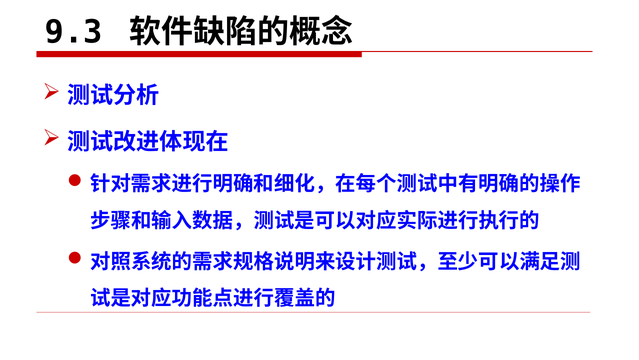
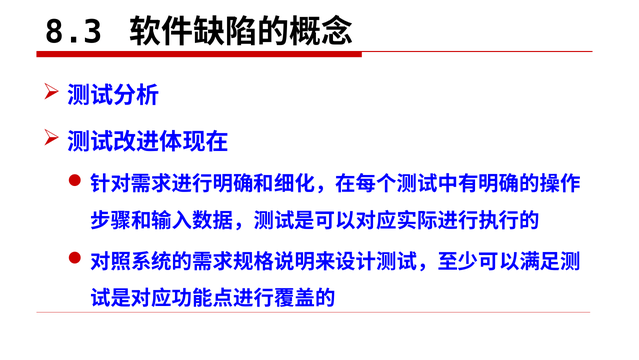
9.3: 9.3 -> 8.3
